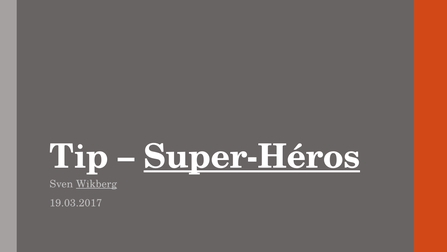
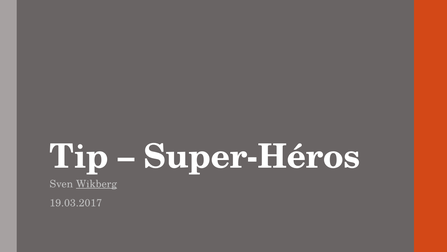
Super-Héros underline: present -> none
